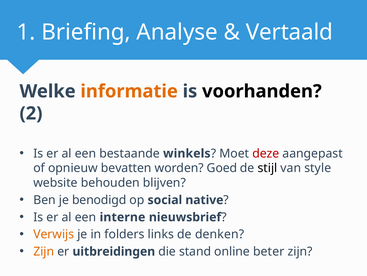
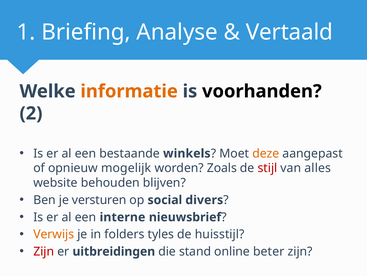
deze colour: red -> orange
bevatten: bevatten -> mogelijk
Goed: Goed -> Zoals
stijl colour: black -> red
style: style -> alles
benodigd: benodigd -> versturen
native: native -> divers
links: links -> tyles
denken: denken -> huisstijl
Zijn at (44, 251) colour: orange -> red
